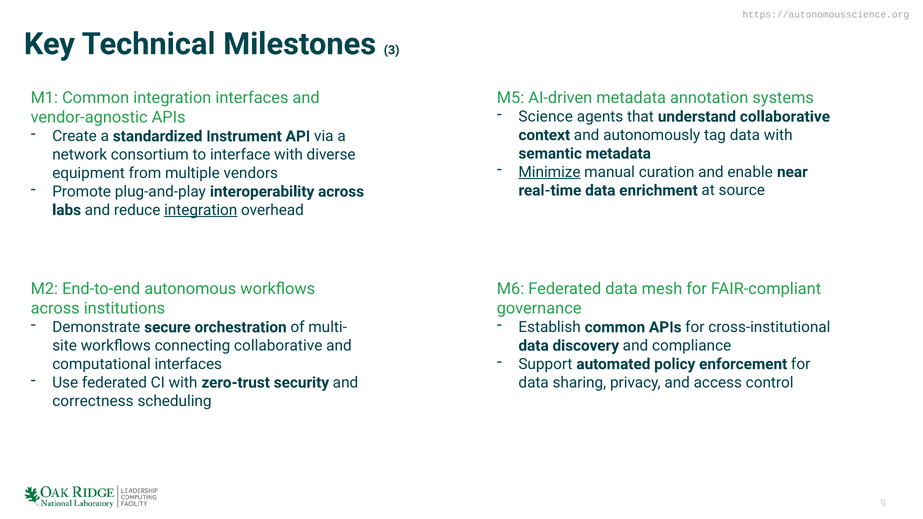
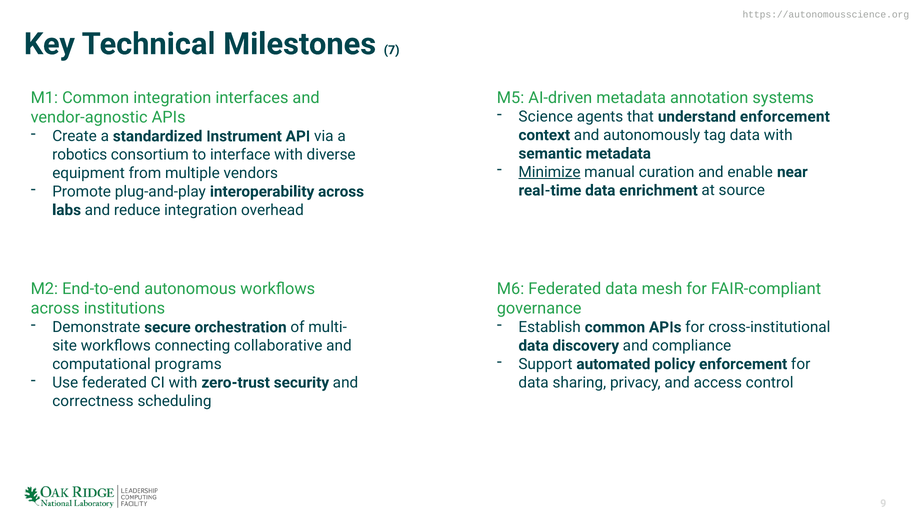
3: 3 -> 7
understand collaborative: collaborative -> enforcement
network: network -> robotics
integration at (201, 210) underline: present -> none
computational interfaces: interfaces -> programs
